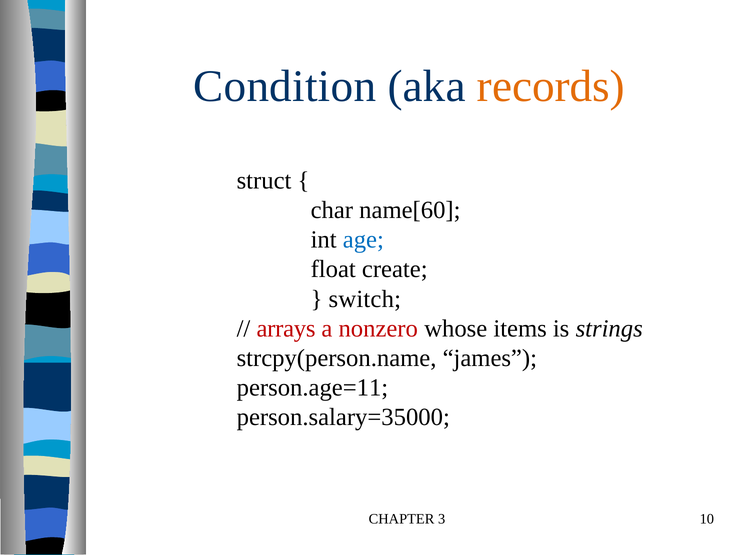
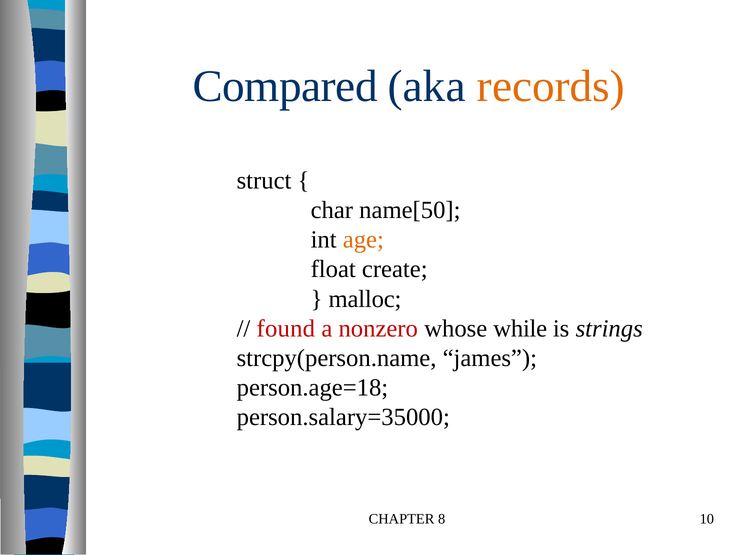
Condition: Condition -> Compared
name[60: name[60 -> name[50
age colour: blue -> orange
switch: switch -> malloc
arrays: arrays -> found
items: items -> while
person.age=11: person.age=11 -> person.age=18
3: 3 -> 8
